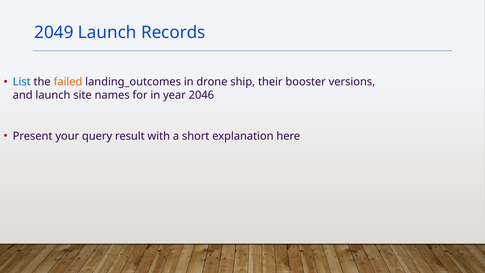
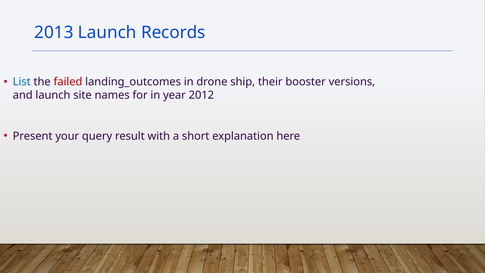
2049: 2049 -> 2013
failed colour: orange -> red
2046: 2046 -> 2012
